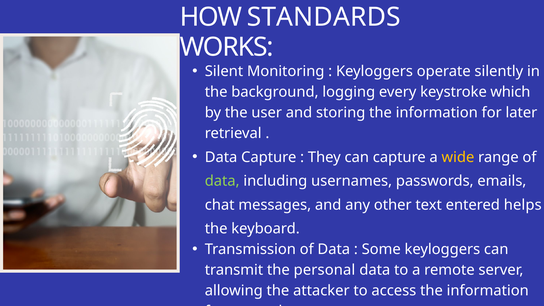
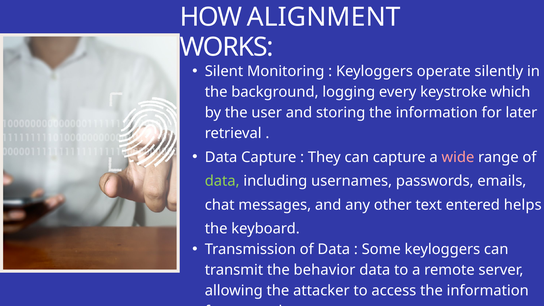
STANDARDS: STANDARDS -> ALIGNMENT
wide colour: yellow -> pink
personal: personal -> behavior
